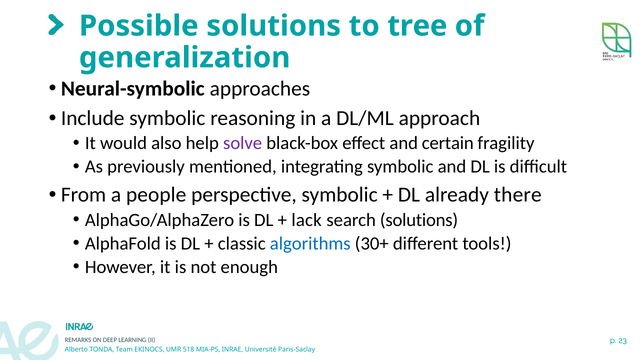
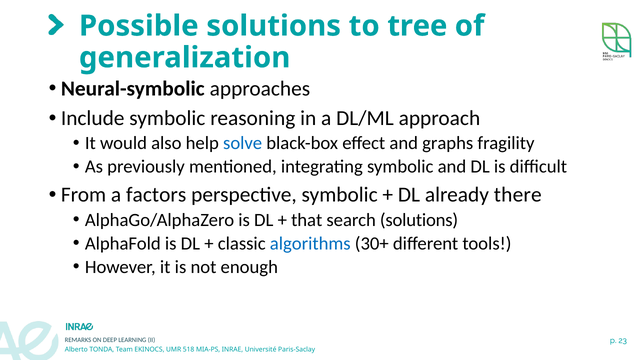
solve colour: purple -> blue
certain: certain -> graphs
people: people -> factors
lack: lack -> that
